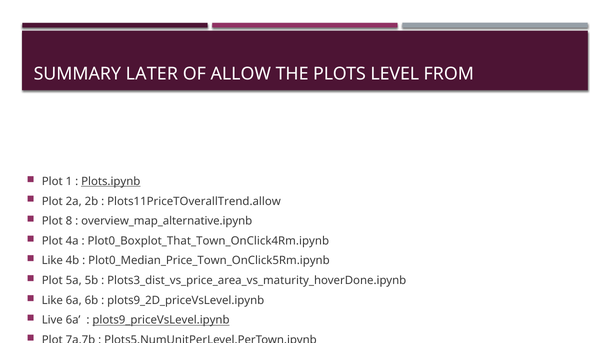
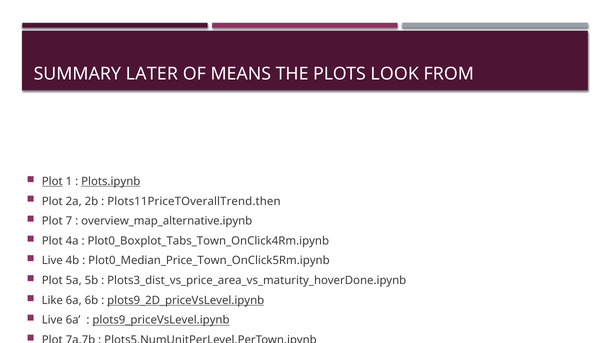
ALLOW: ALLOW -> MEANS
LEVEL: LEVEL -> LOOK
Plot at (52, 181) underline: none -> present
Plots11PriceTOverallTrend.allow: Plots11PriceTOverallTrend.allow -> Plots11PriceTOverallTrend.then
8: 8 -> 7
Plot0_Boxplot_That_Town_OnClick4Rm.ipynb: Plot0_Boxplot_That_Town_OnClick4Rm.ipynb -> Plot0_Boxplot_Tabs_Town_OnClick4Rm.ipynb
Like at (52, 261): Like -> Live
plots9_2D_priceVsLevel.ipynb underline: none -> present
